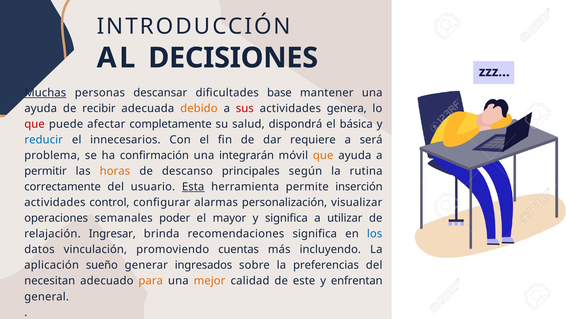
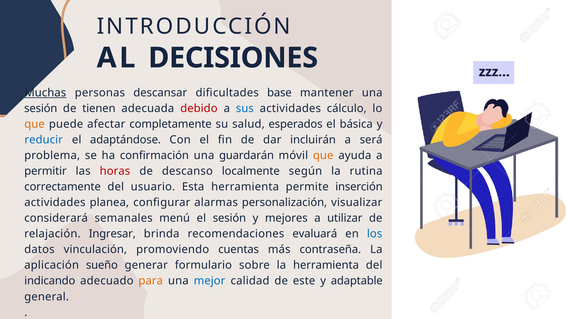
ayuda at (41, 109): ayuda -> sesión
recibir: recibir -> tienen
debido colour: orange -> red
sus colour: red -> blue
genera: genera -> cálculo
que at (35, 124) colour: red -> orange
dispondrá: dispondrá -> esperados
innecesarios: innecesarios -> adaptándose
requiere: requiere -> incluirán
integrarán: integrarán -> guardarán
horas colour: orange -> red
principales: principales -> localmente
Esta underline: present -> none
control: control -> planea
operaciones: operaciones -> considerará
poder: poder -> menú
el mayor: mayor -> sesión
y significa: significa -> mejores
recomendaciones significa: significa -> evaluará
incluyendo: incluyendo -> contraseña
ingresados: ingresados -> formulario
la preferencias: preferencias -> herramienta
necesitan: necesitan -> indicando
mejor colour: orange -> blue
enfrentan: enfrentan -> adaptable
